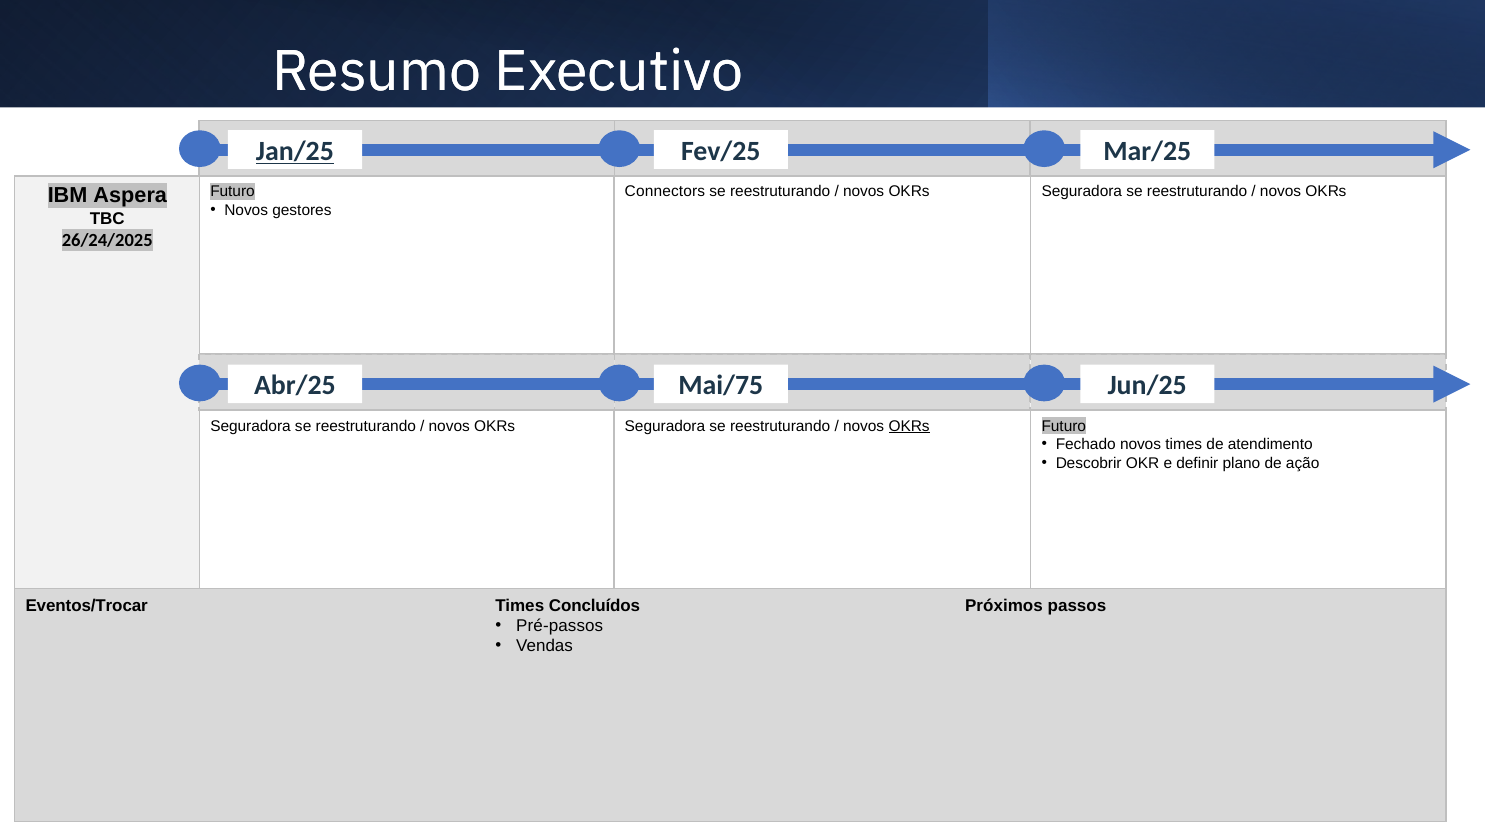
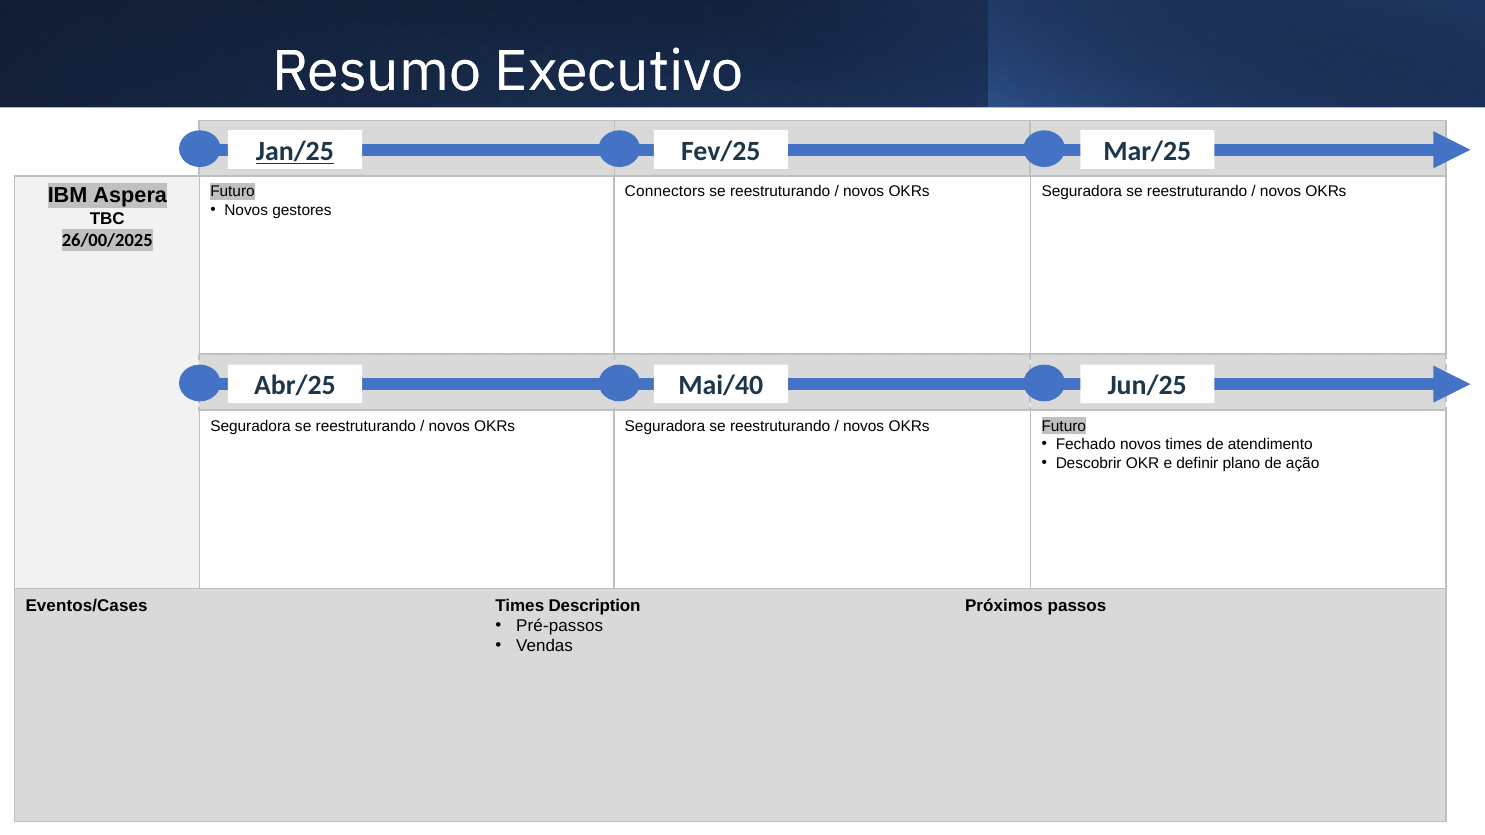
26/24/2025: 26/24/2025 -> 26/00/2025
Mai/75: Mai/75 -> Mai/40
OKRs at (909, 426) underline: present -> none
Eventos/Trocar: Eventos/Trocar -> Eventos/Cases
Concluídos: Concluídos -> Description
